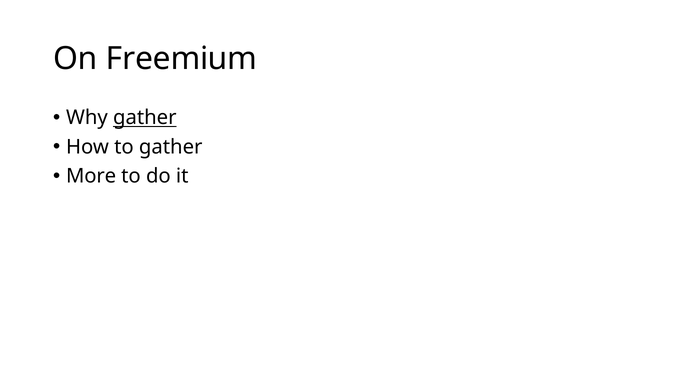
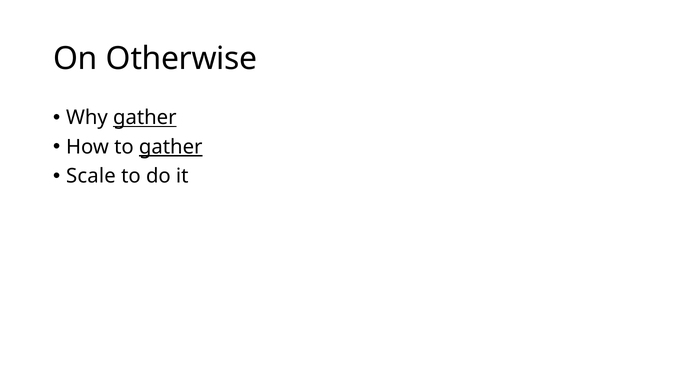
Freemium: Freemium -> Otherwise
gather at (171, 147) underline: none -> present
More: More -> Scale
